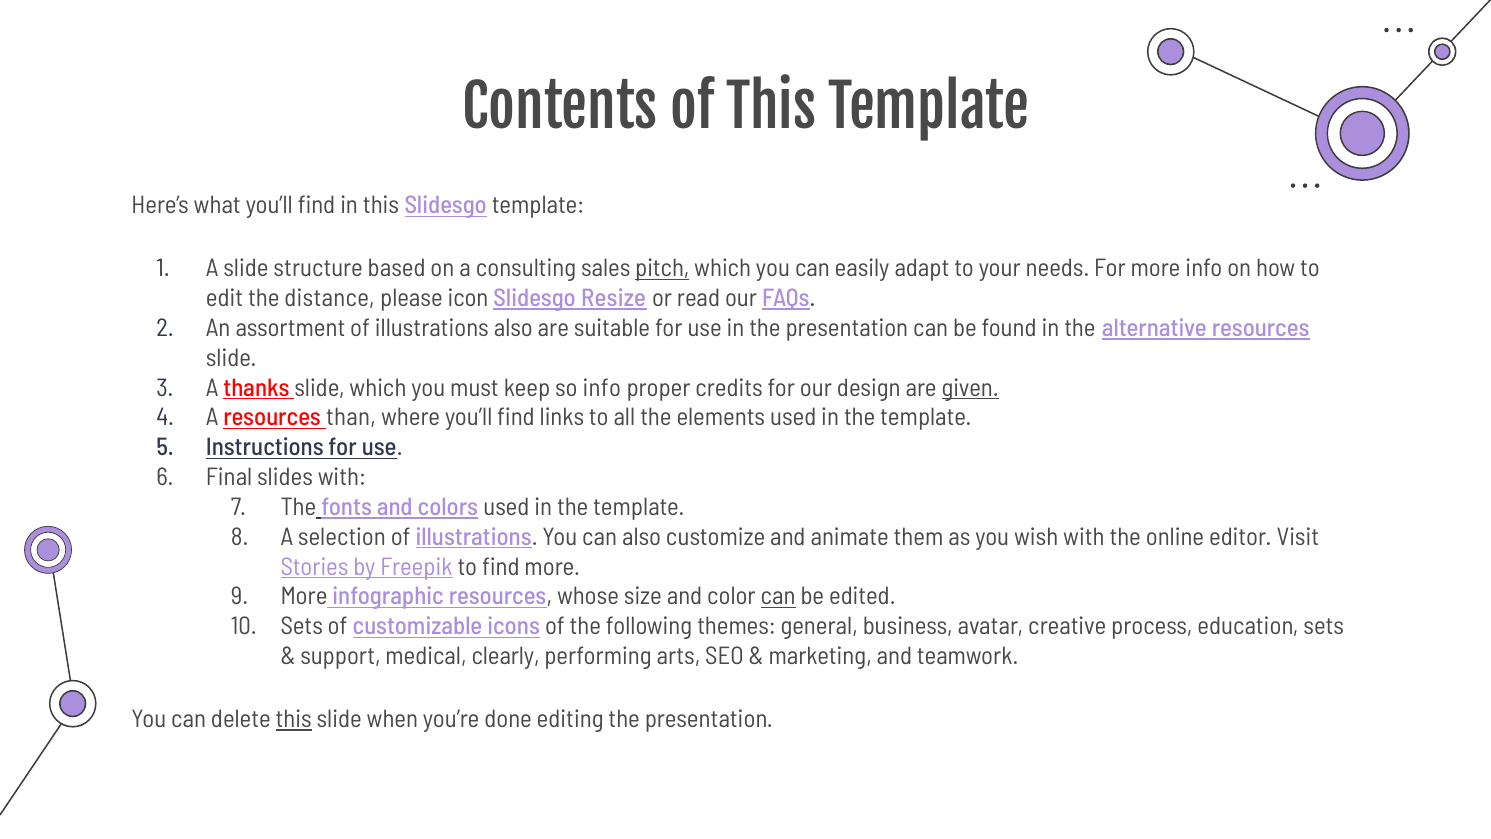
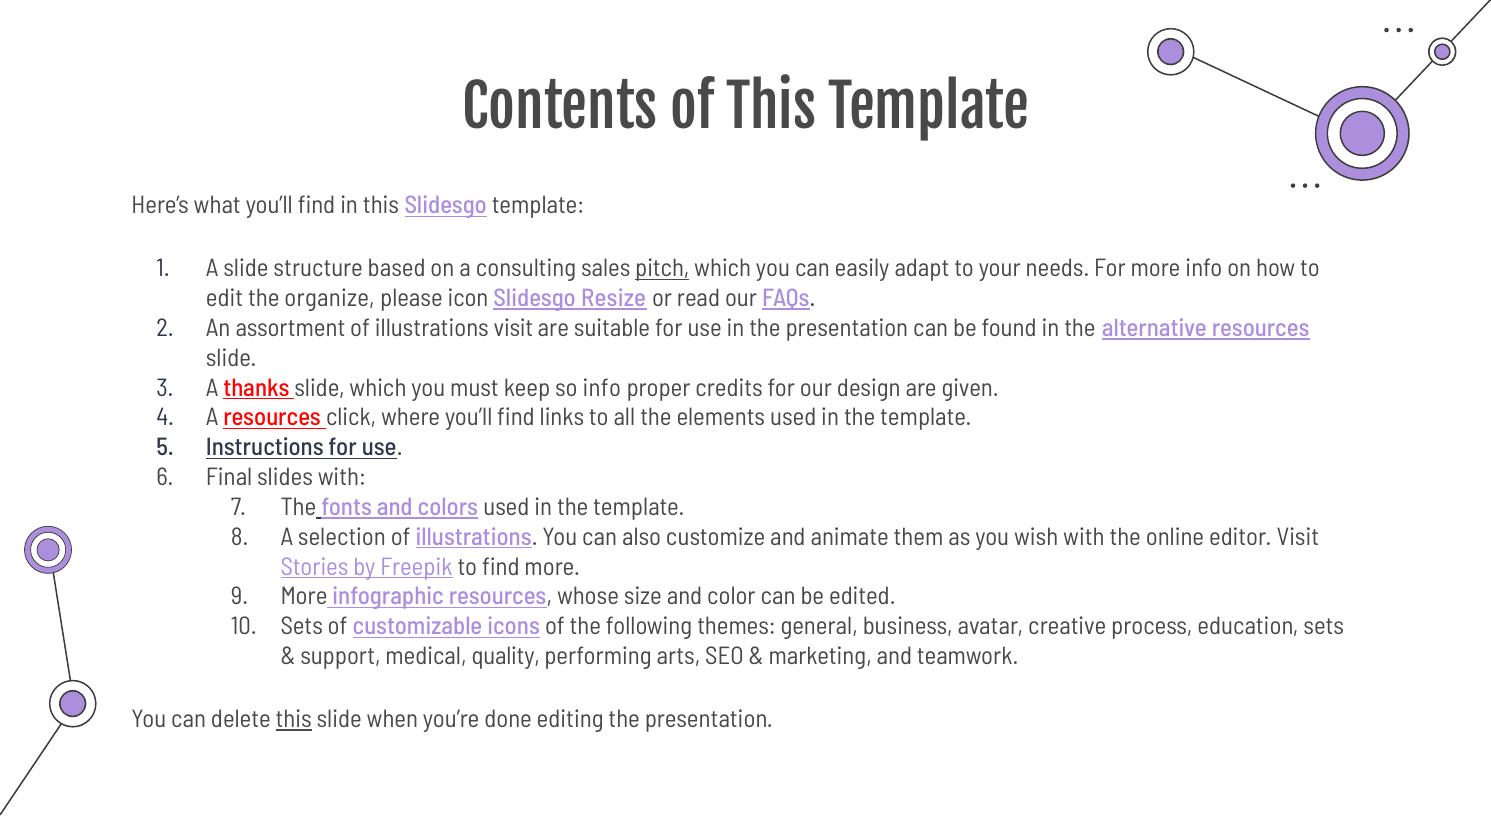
distance: distance -> organize
illustrations also: also -> visit
given underline: present -> none
than: than -> click
can at (778, 597) underline: present -> none
clearly: clearly -> quality
